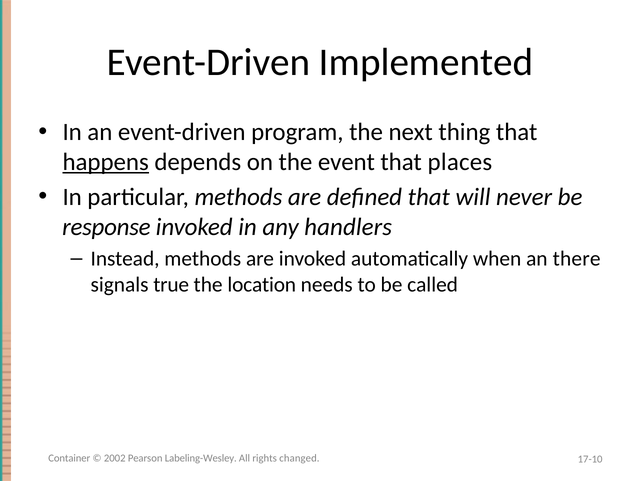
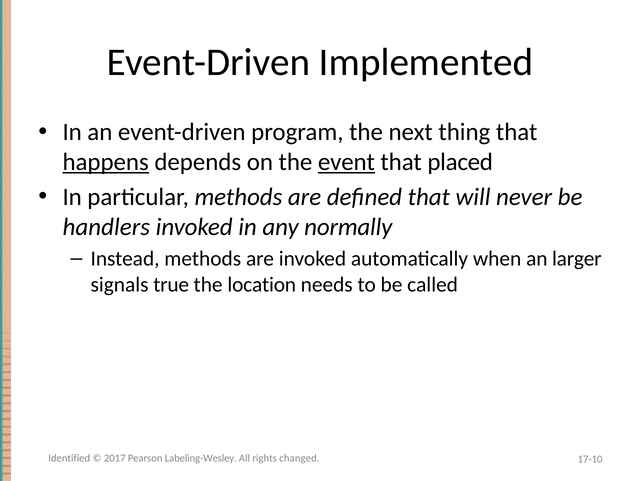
event underline: none -> present
places: places -> placed
response: response -> handlers
handlers: handlers -> normally
there: there -> larger
Container: Container -> Identified
2002: 2002 -> 2017
